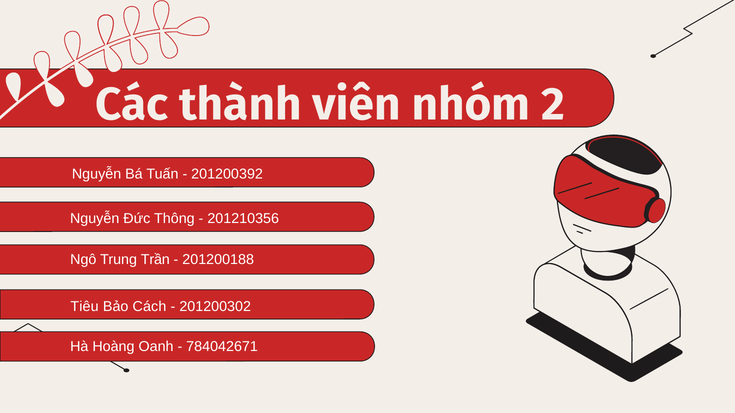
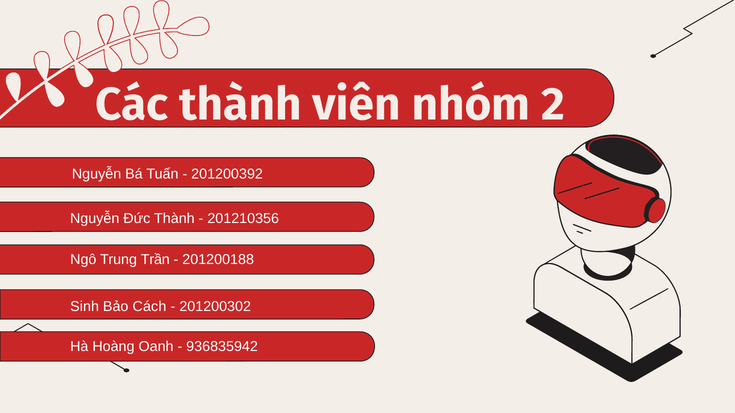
Đức Thông: Thông -> Thành
Tiêu: Tiêu -> Sinh
784042671: 784042671 -> 936835942
